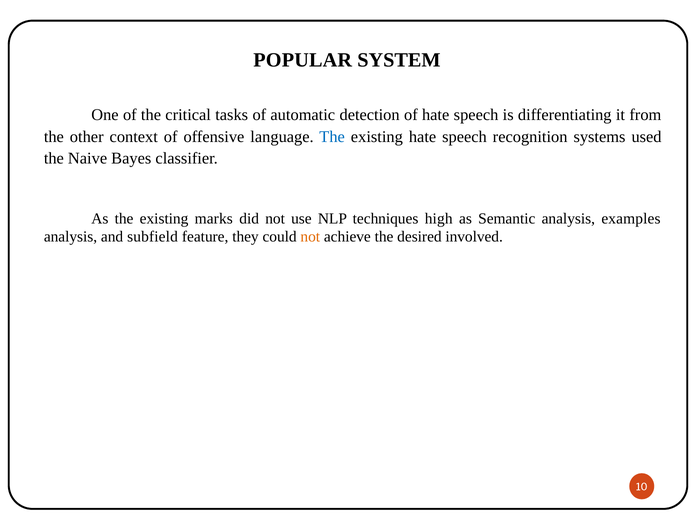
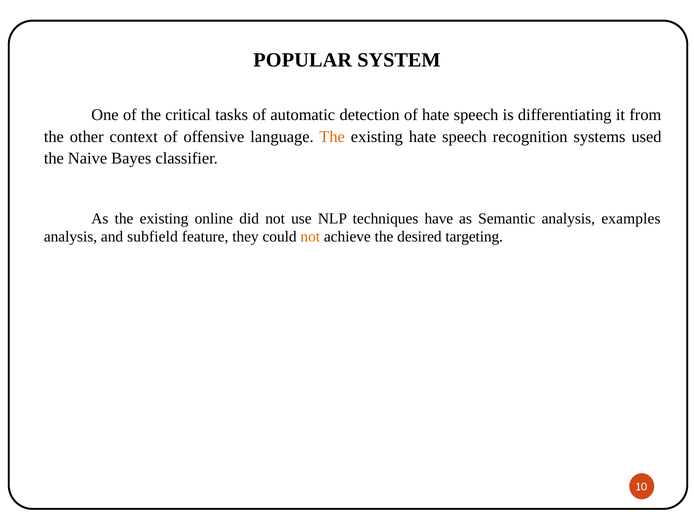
The at (332, 137) colour: blue -> orange
marks: marks -> online
high: high -> have
involved: involved -> targeting
